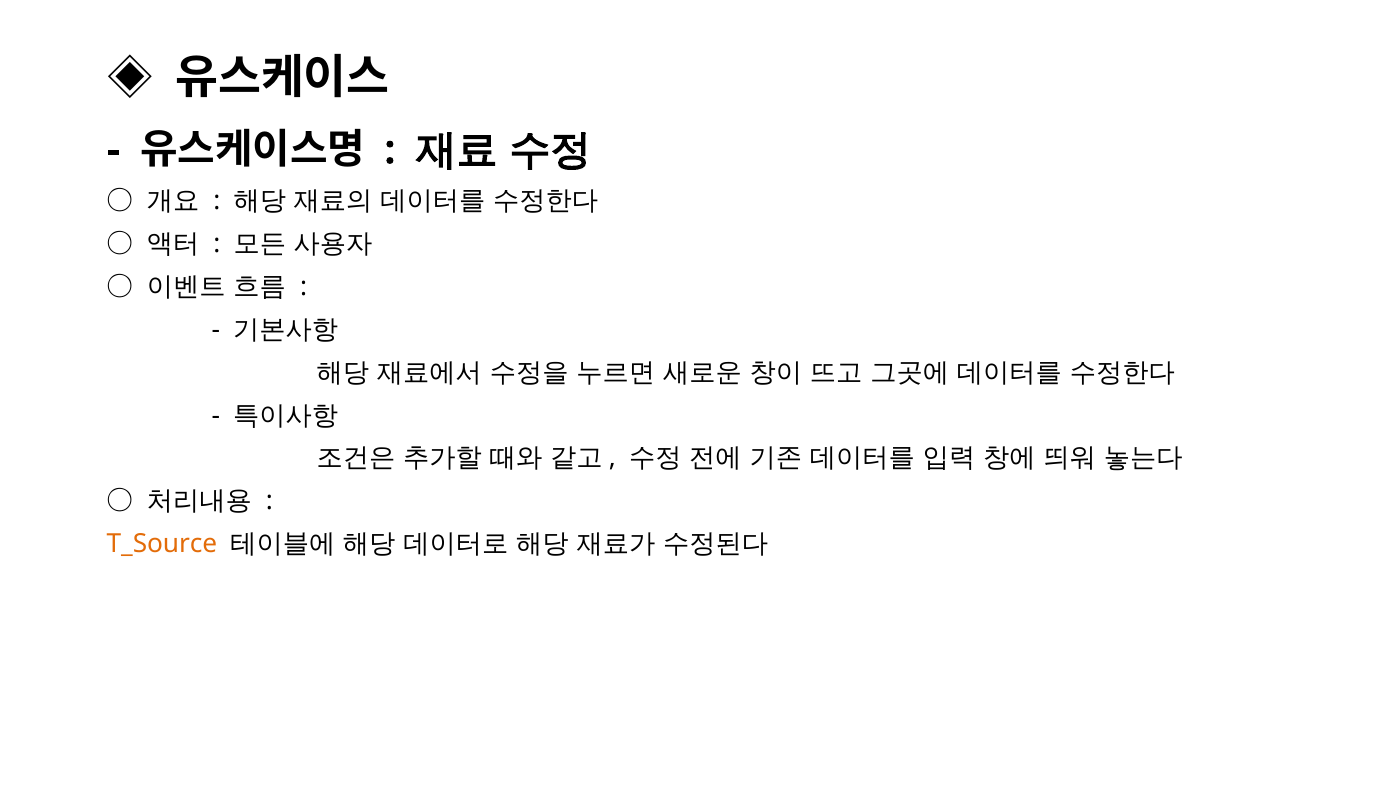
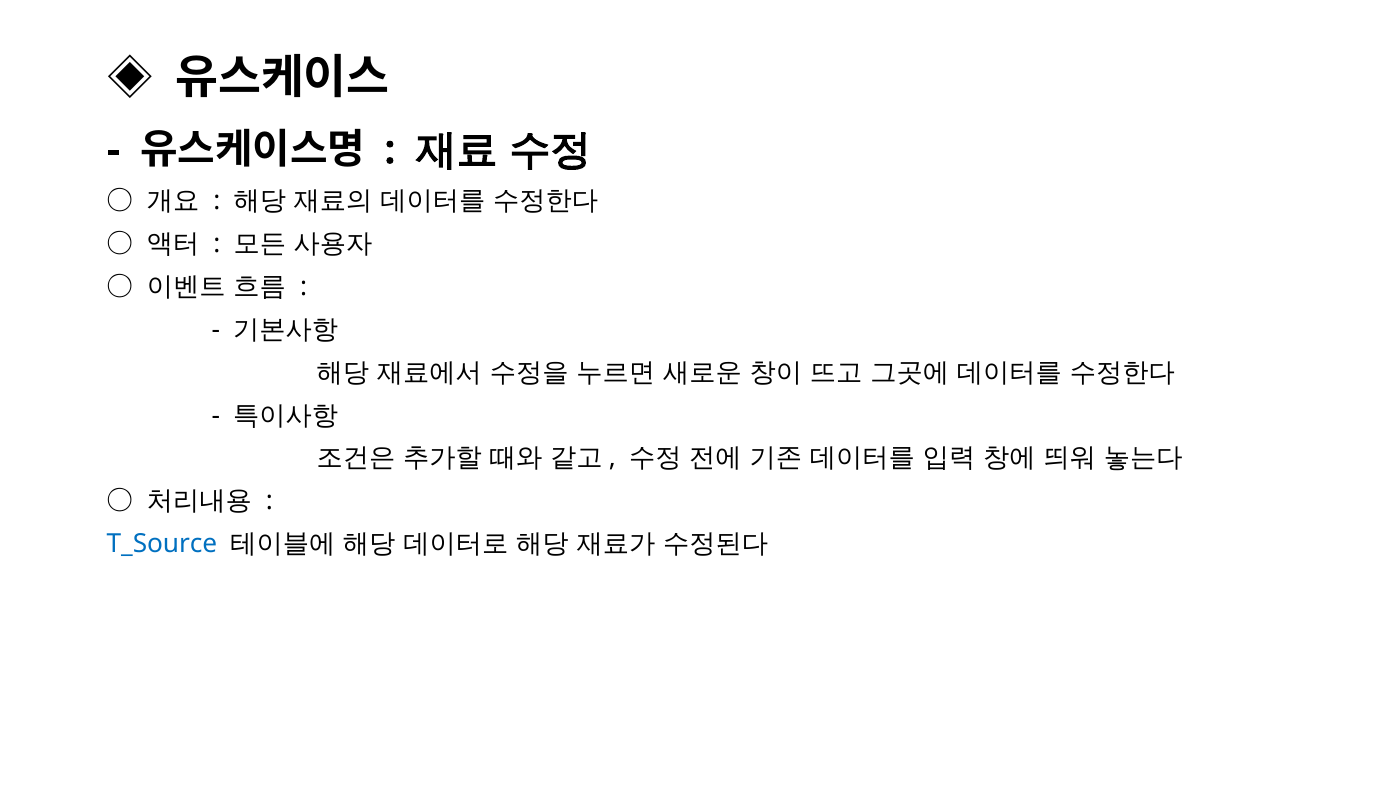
T_Source colour: orange -> blue
